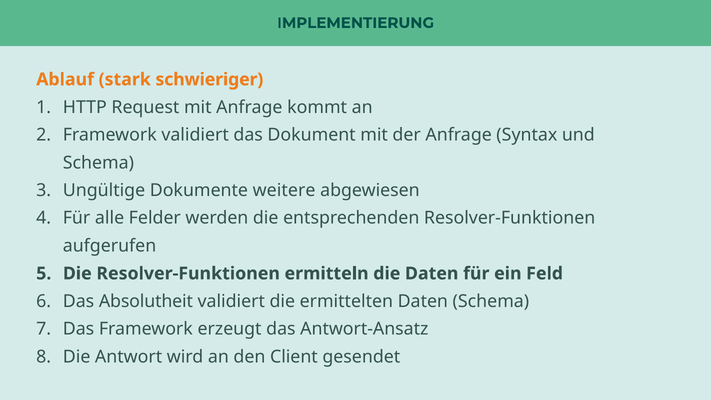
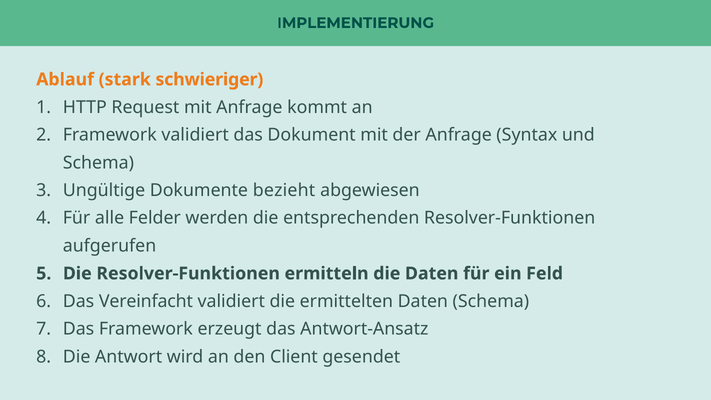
weitere: weitere -> bezieht
Absolutheit: Absolutheit -> Vereinfacht
